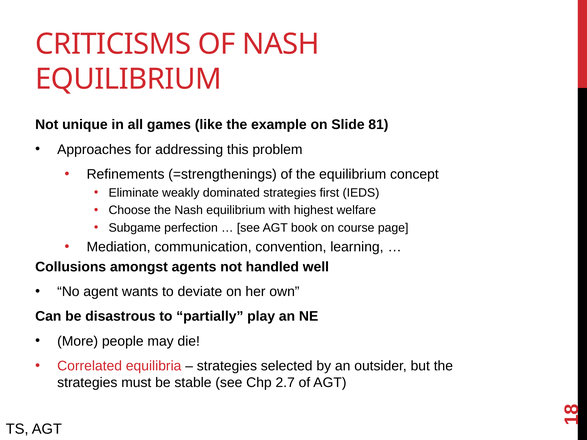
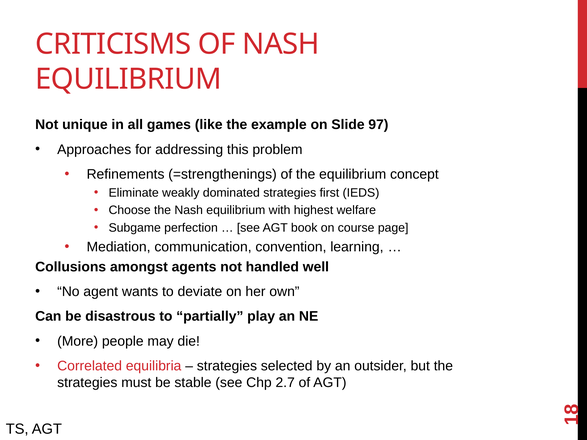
81: 81 -> 97
